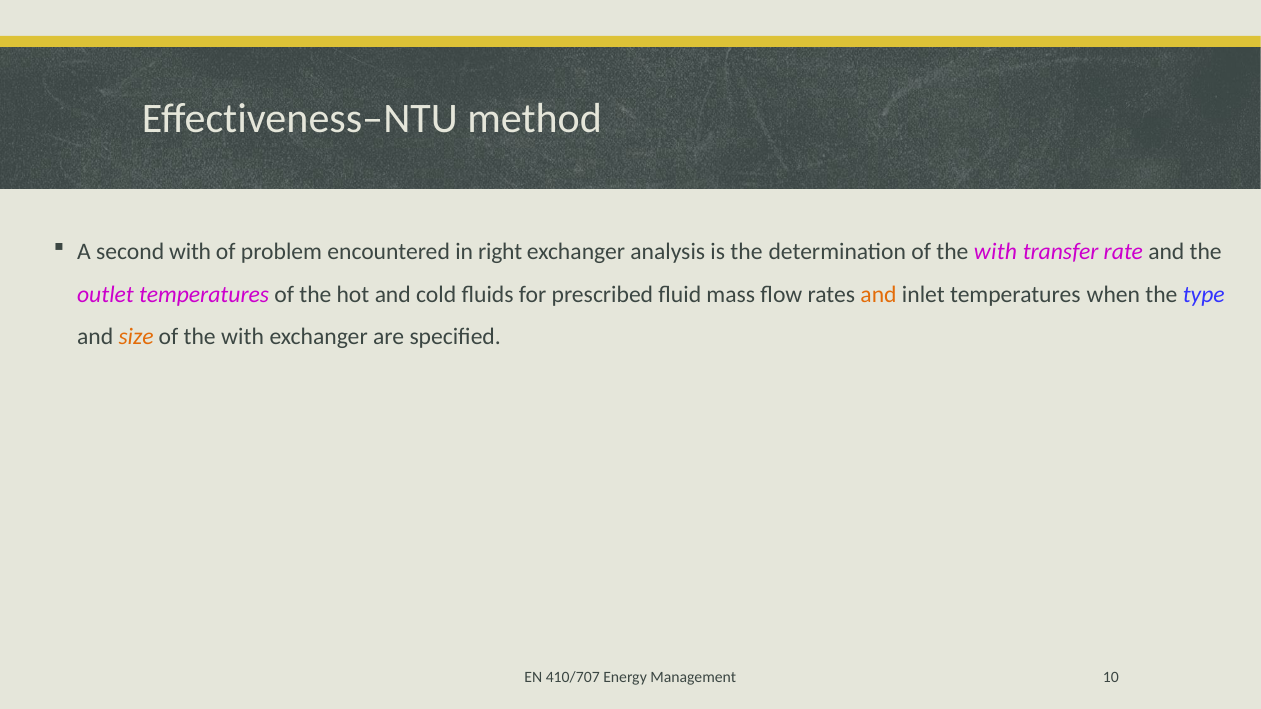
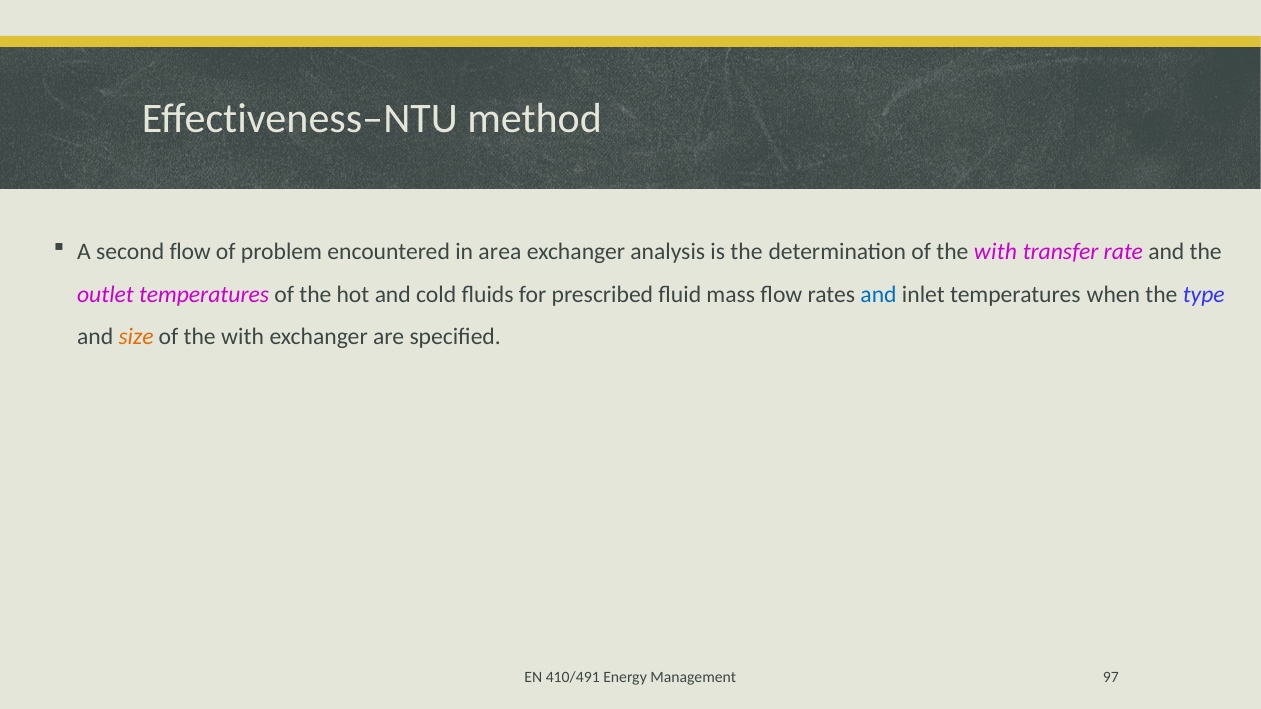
second with: with -> flow
right: right -> area
and at (879, 294) colour: orange -> blue
410/707: 410/707 -> 410/491
10: 10 -> 97
